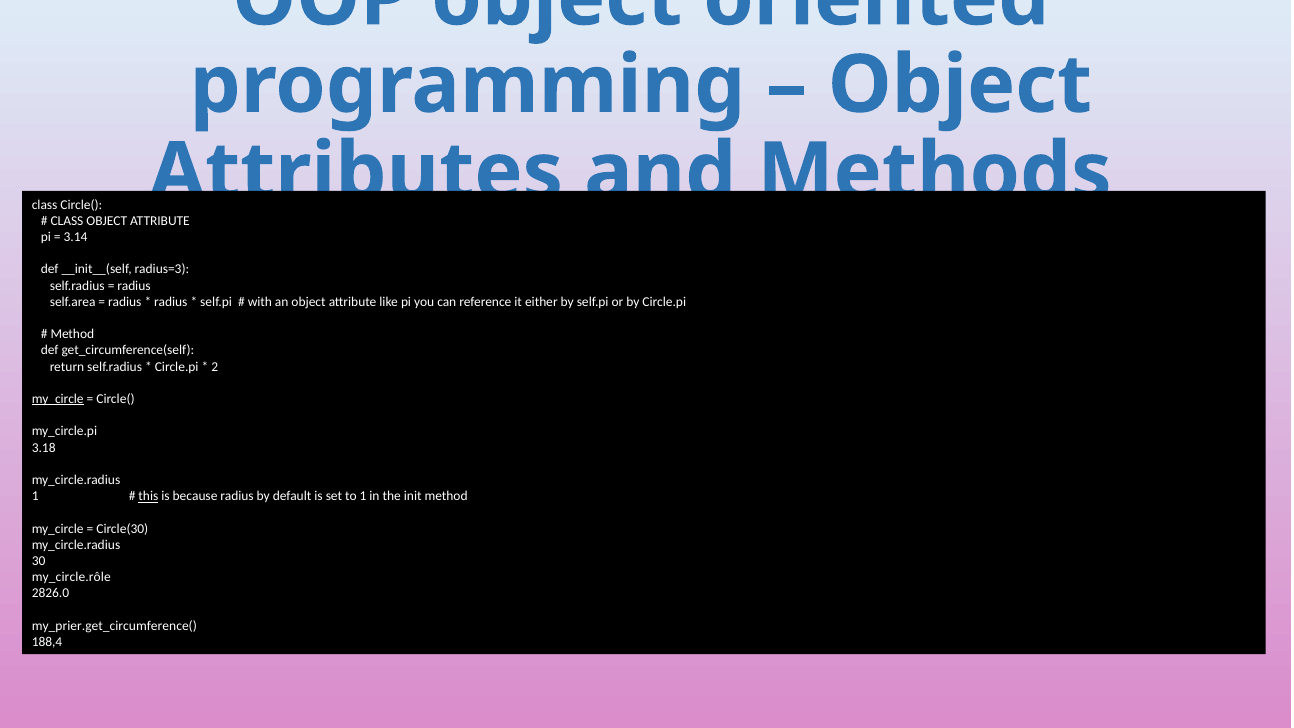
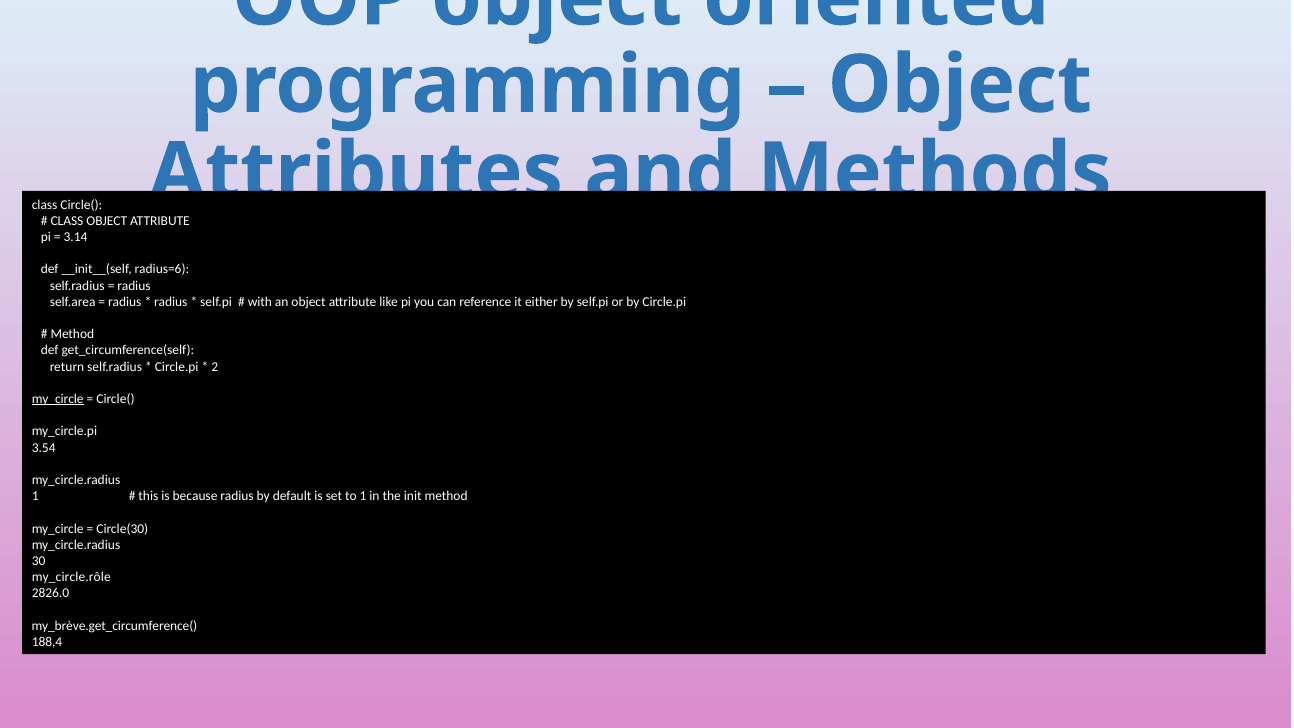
radius=3: radius=3 -> radius=6
3.18: 3.18 -> 3.54
this underline: present -> none
my_prier.get_circumference(: my_prier.get_circumference( -> my_brève.get_circumference(
